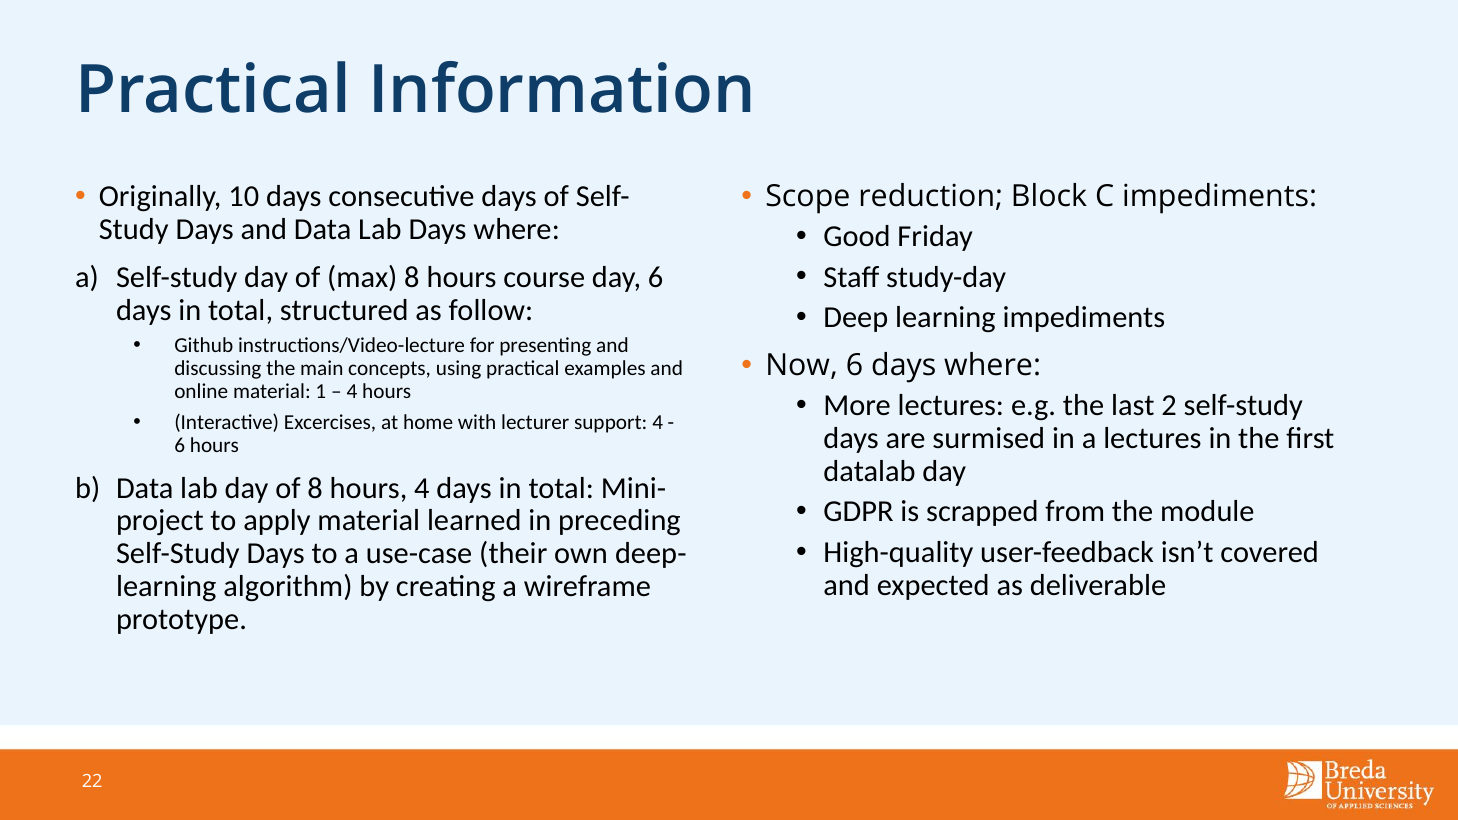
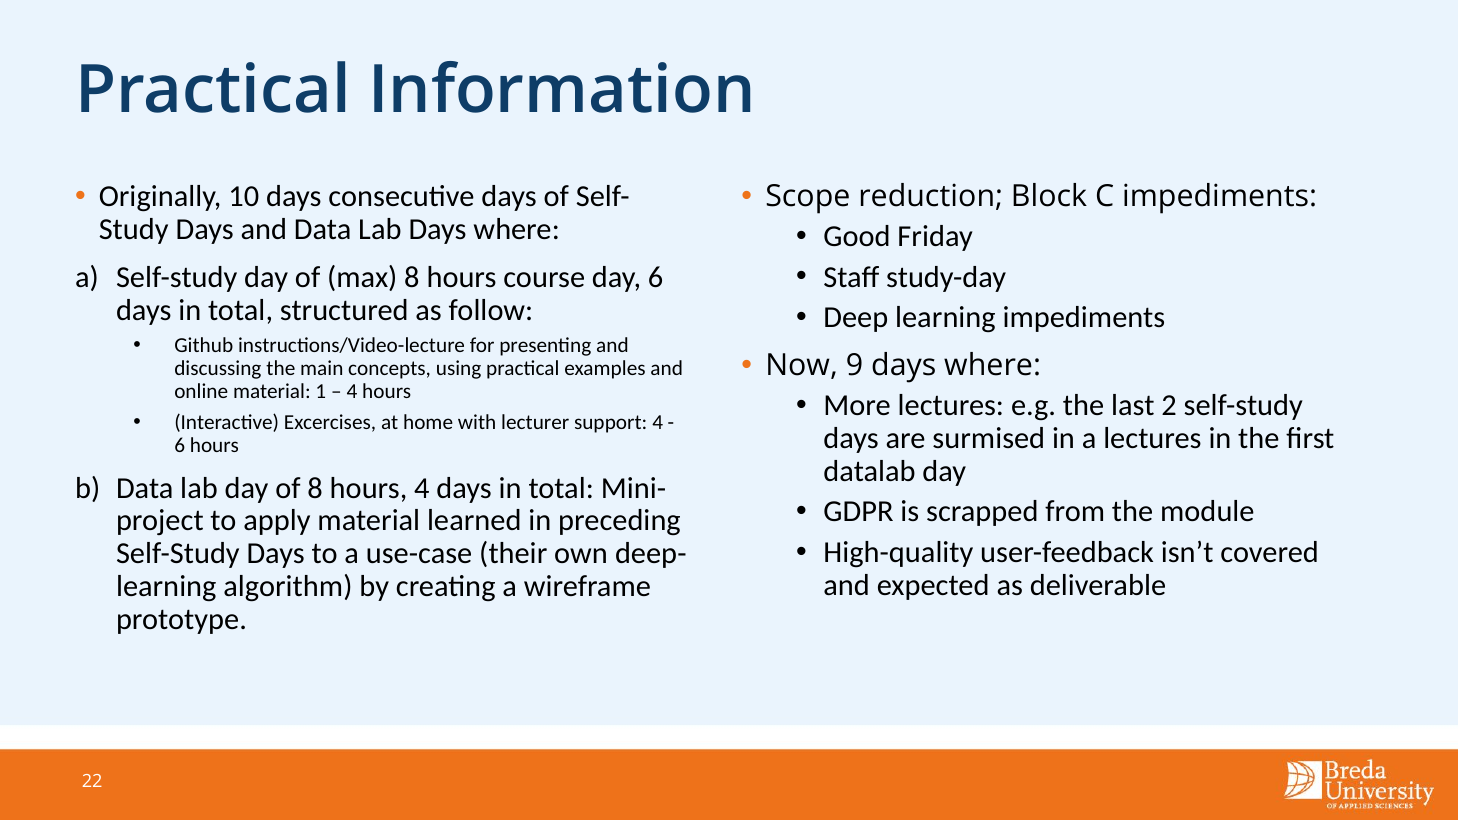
Now 6: 6 -> 9
